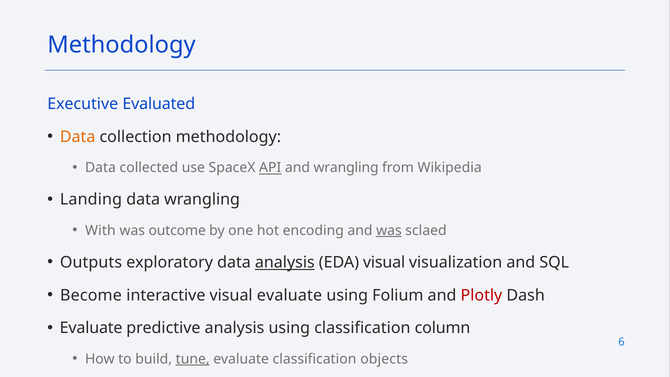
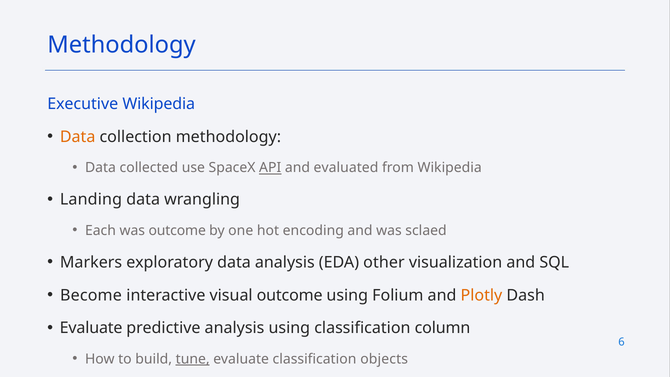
Executive Evaluated: Evaluated -> Wikipedia
and wrangling: wrangling -> evaluated
With: With -> Each
was at (389, 231) underline: present -> none
Outputs: Outputs -> Markers
analysis at (285, 262) underline: present -> none
EDA visual: visual -> other
visual evaluate: evaluate -> outcome
Plotly colour: red -> orange
